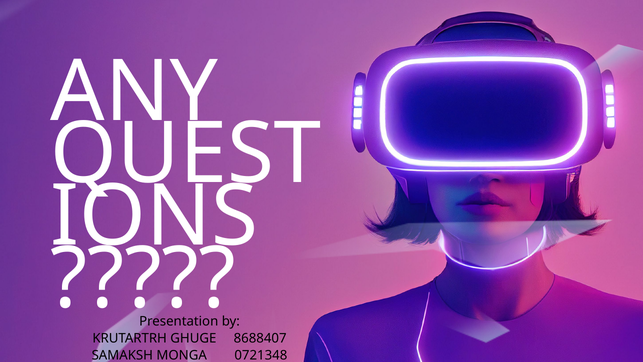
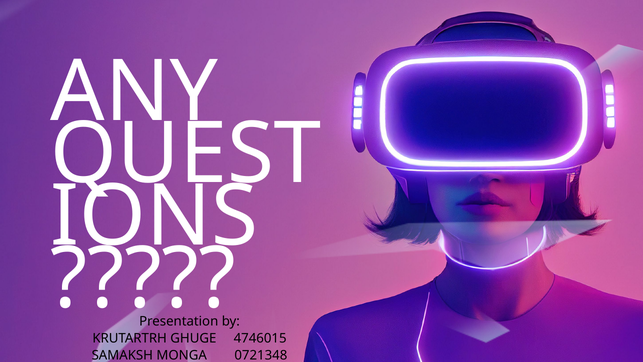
8688407: 8688407 -> 4746015
